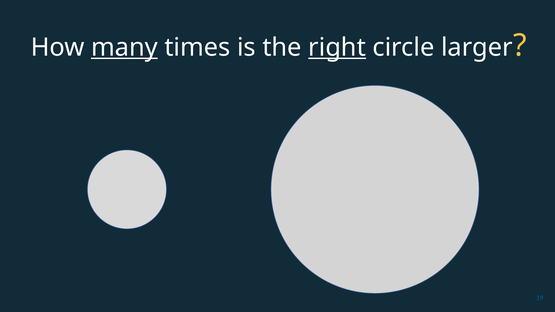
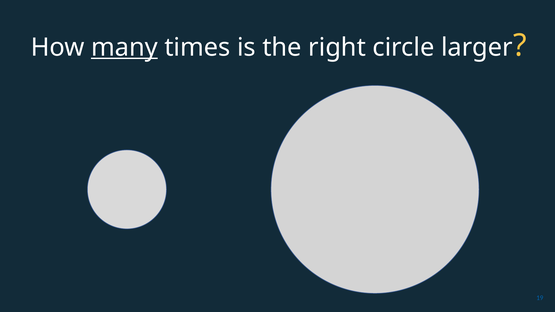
right underline: present -> none
